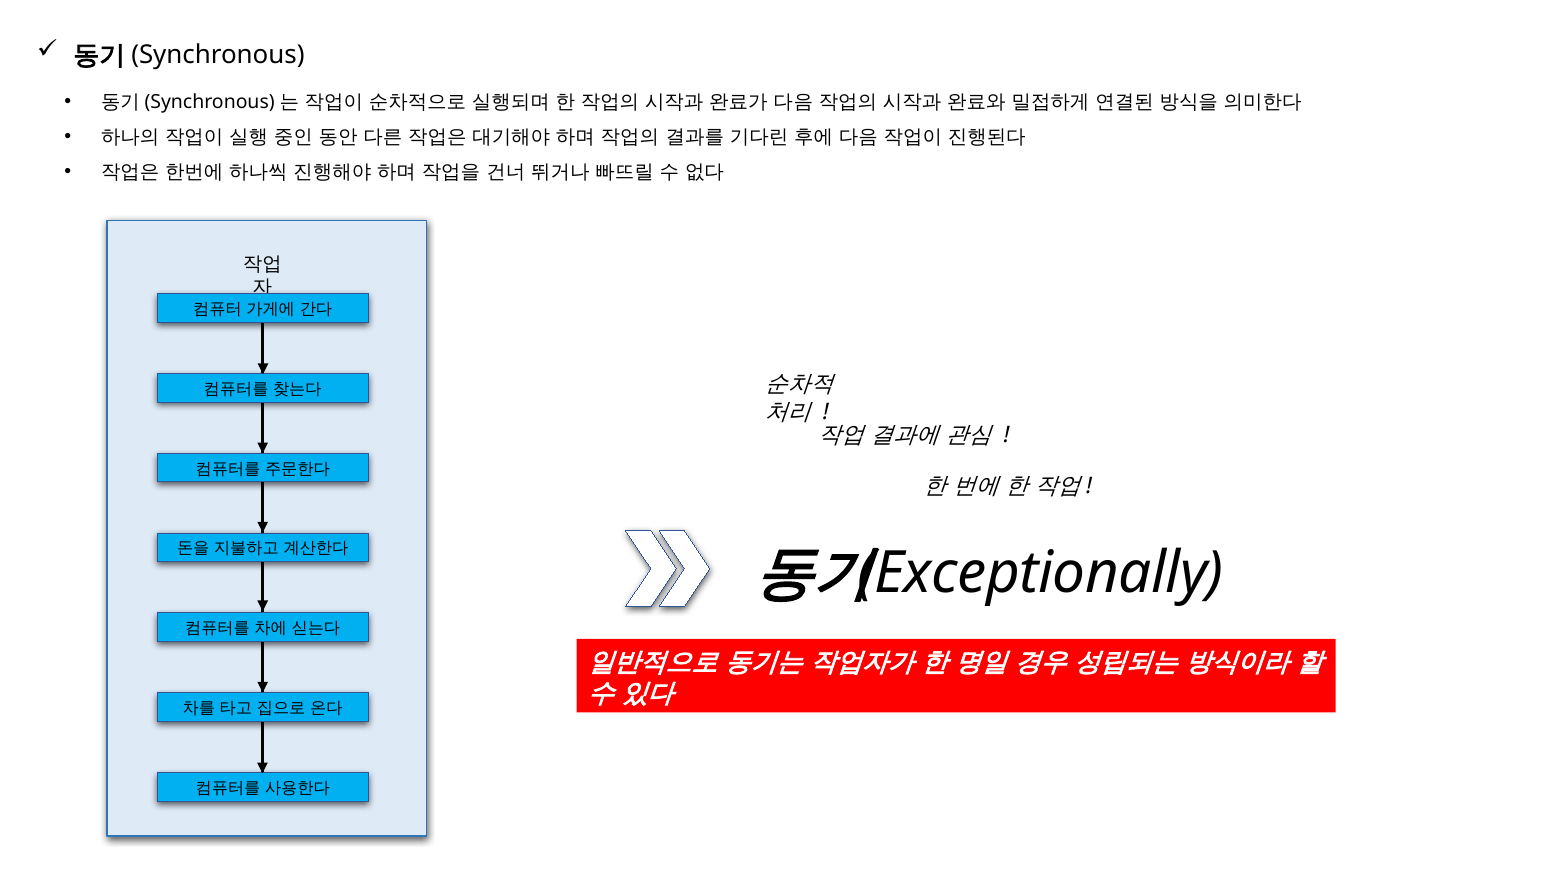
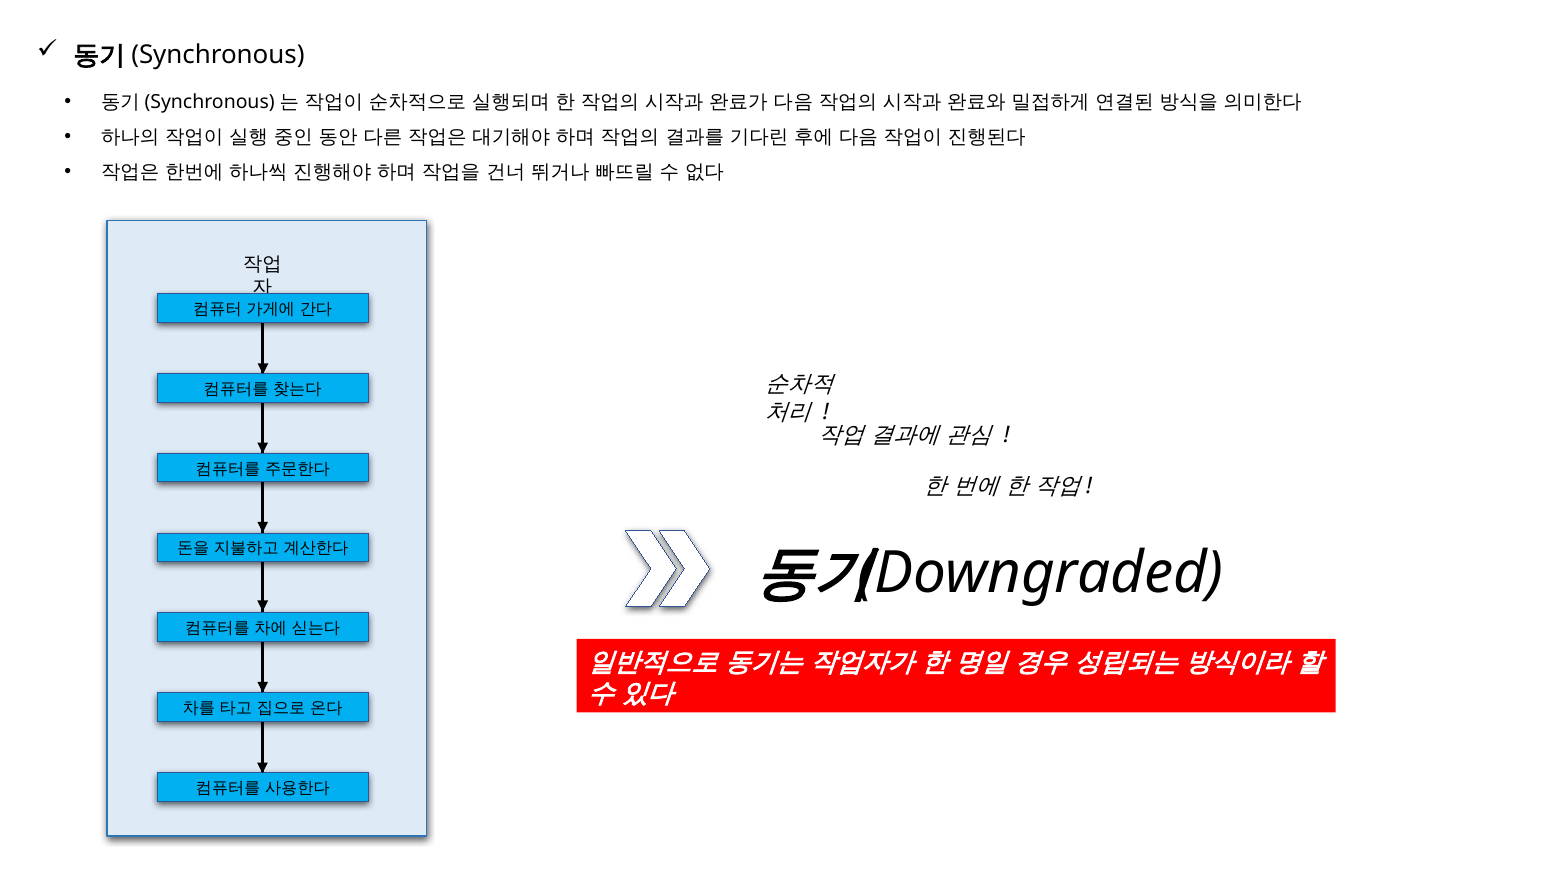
Exceptionally: Exceptionally -> Downgraded
